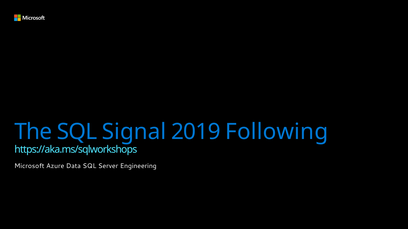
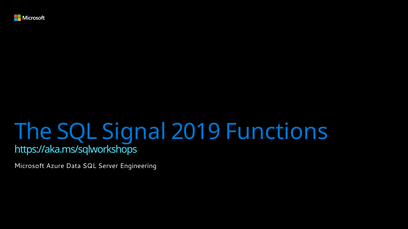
Following: Following -> Functions
